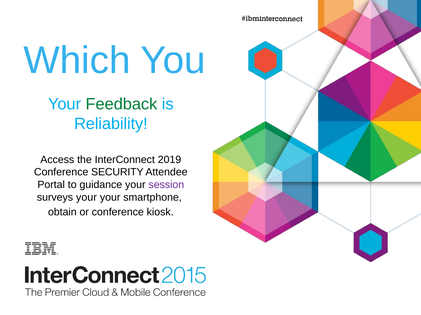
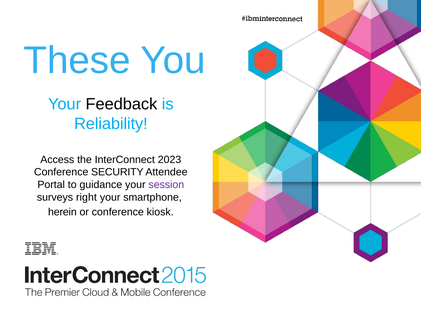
Which: Which -> These
Feedback colour: green -> black
2019: 2019 -> 2023
surveys your: your -> right
obtain: obtain -> herein
